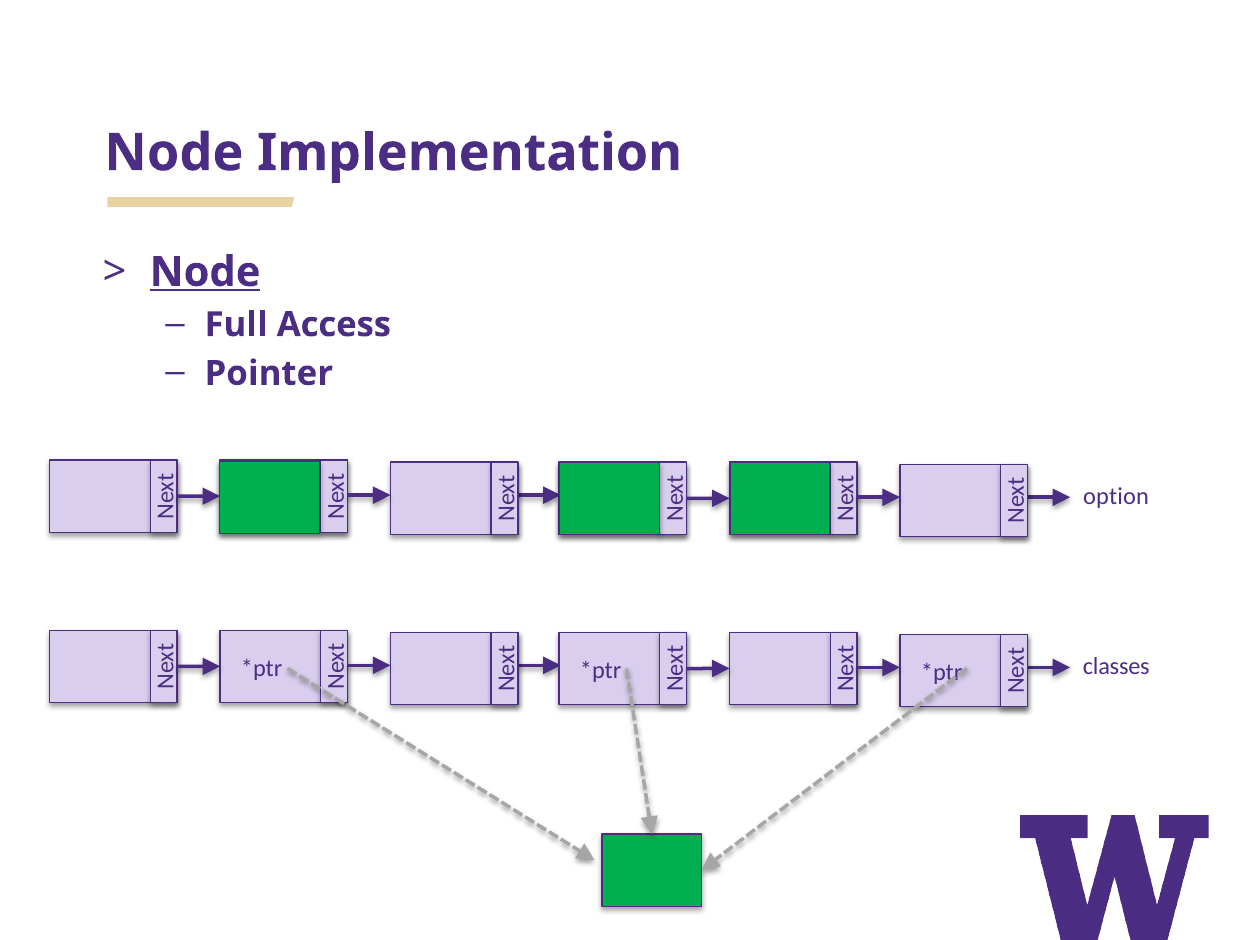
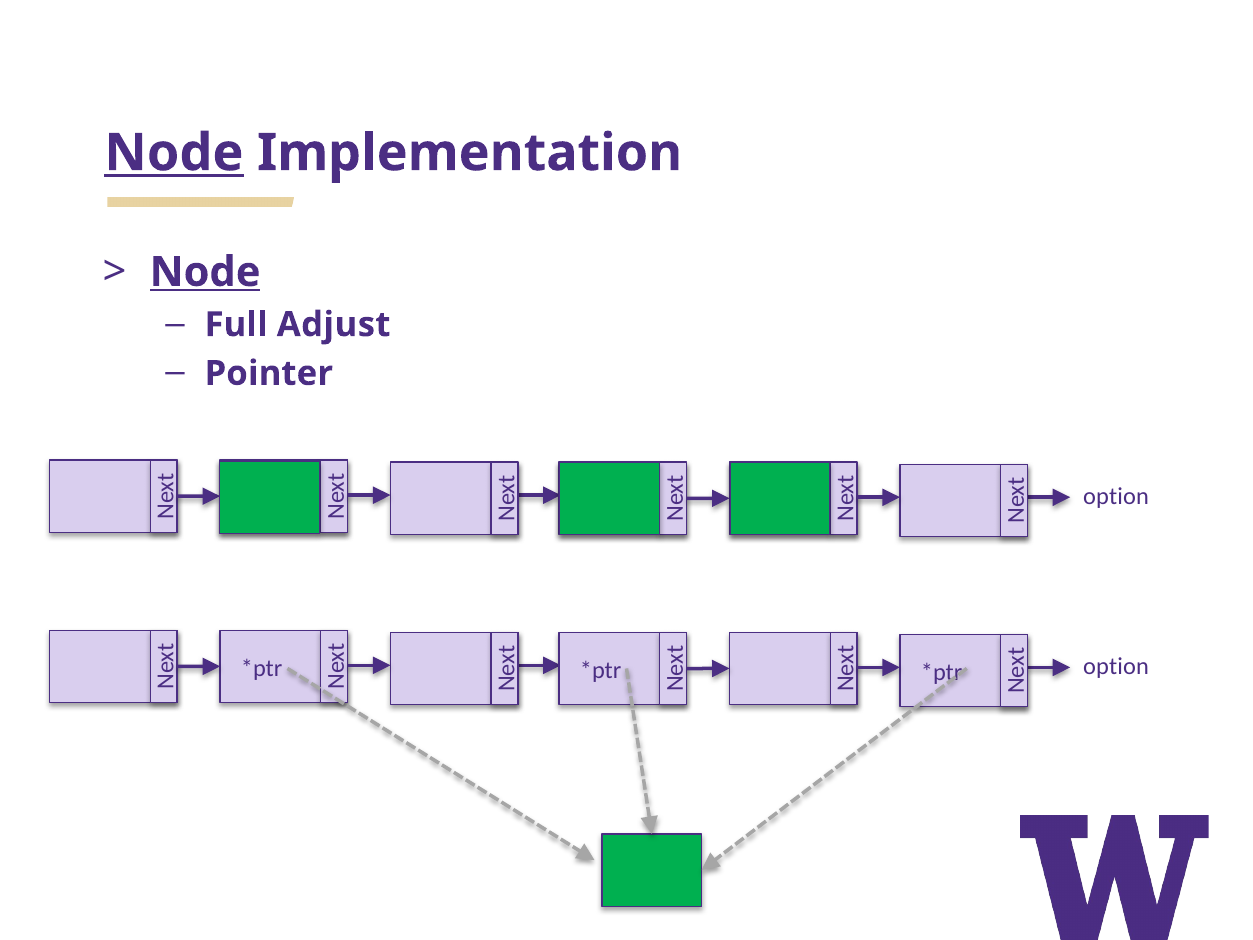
Node at (174, 153) underline: none -> present
Access: Access -> Adjust
classes at (1116, 667): classes -> option
